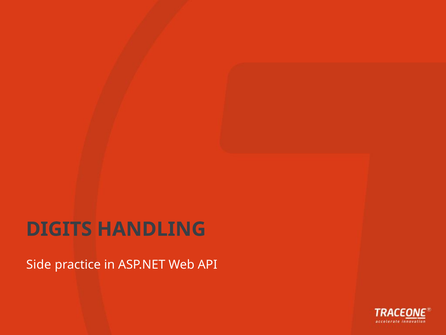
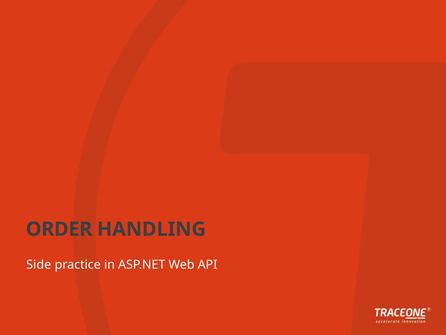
DIGITS: DIGITS -> ORDER
